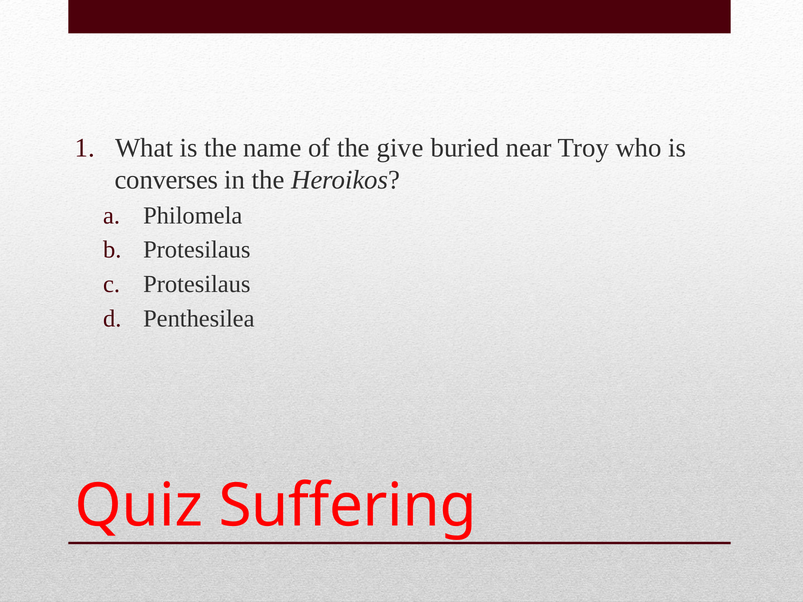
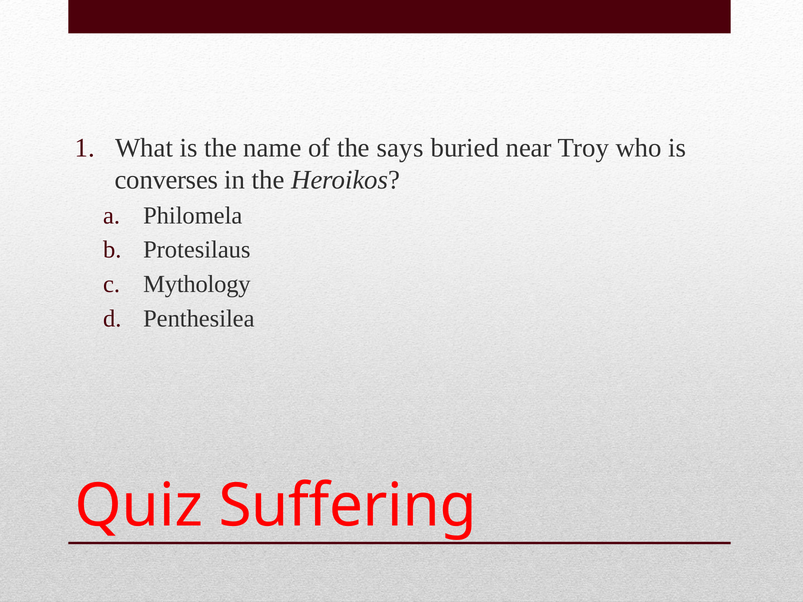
give: give -> says
Protesilaus at (197, 284): Protesilaus -> Mythology
